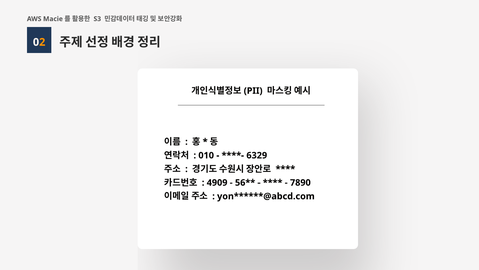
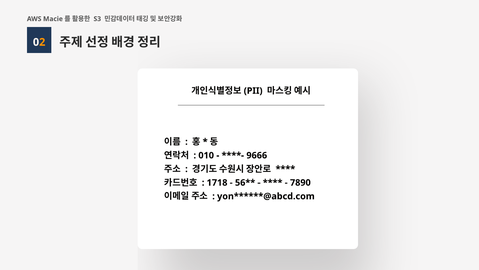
6329: 6329 -> 9666
4909: 4909 -> 1718
